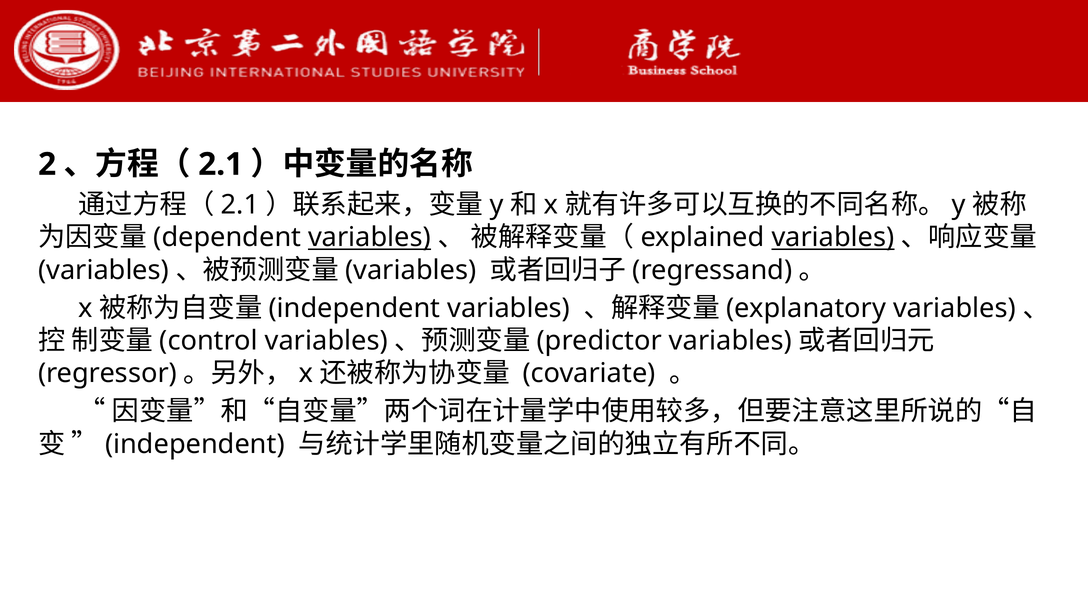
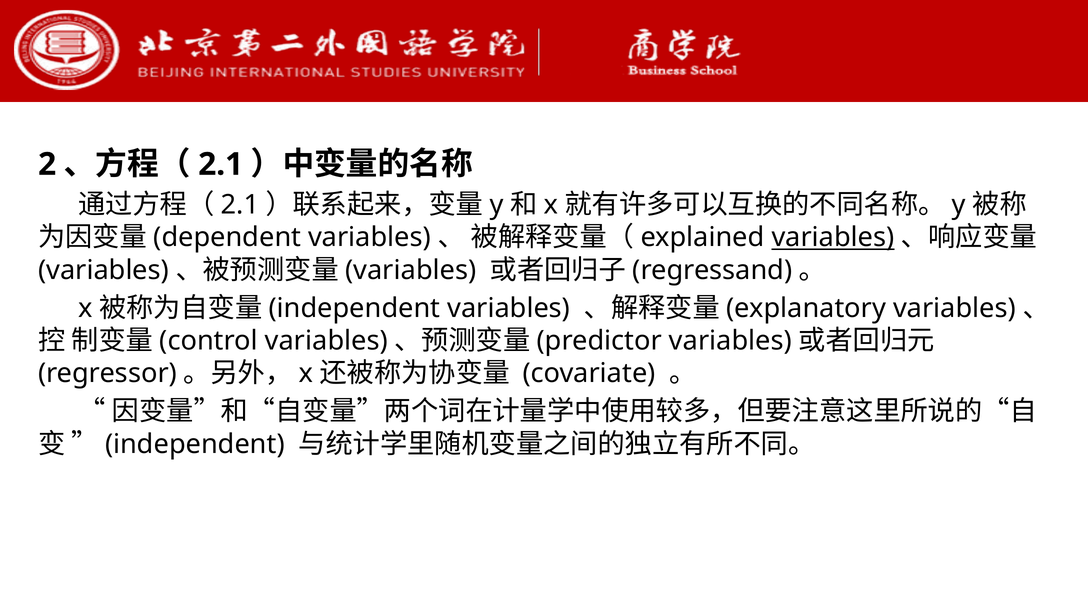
variables at (370, 237) underline: present -> none
